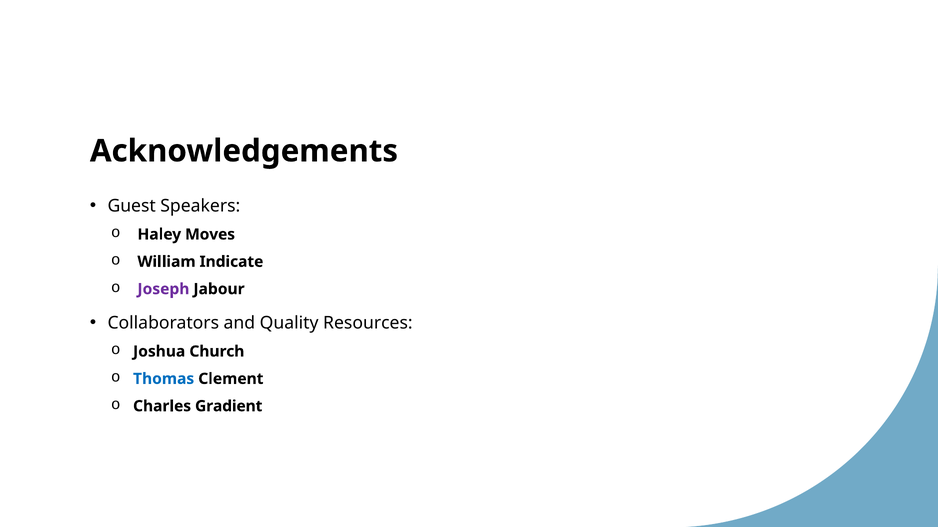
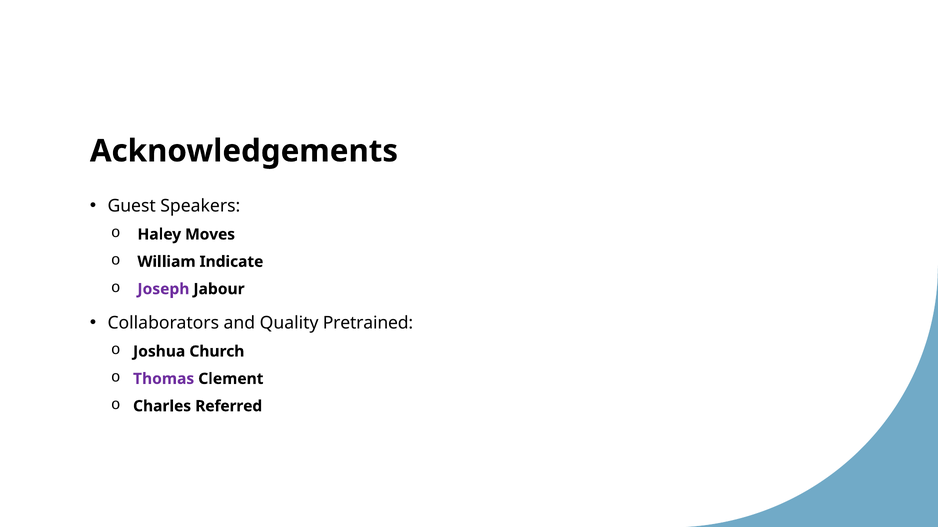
Resources: Resources -> Pretrained
Thomas colour: blue -> purple
Gradient: Gradient -> Referred
